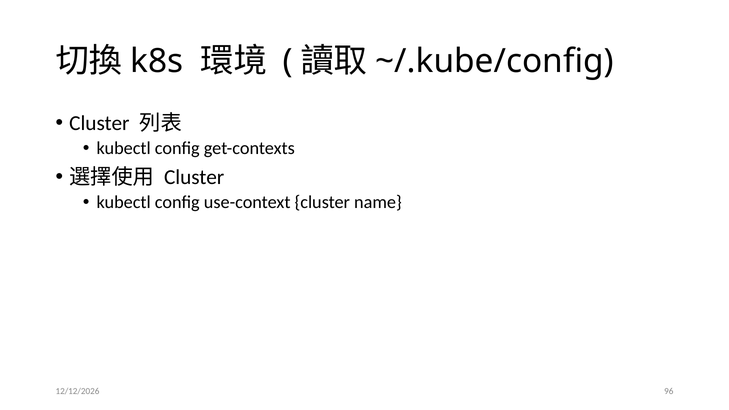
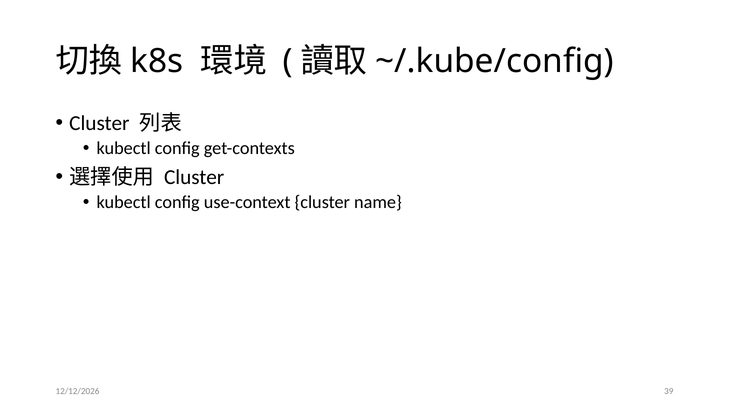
96: 96 -> 39
